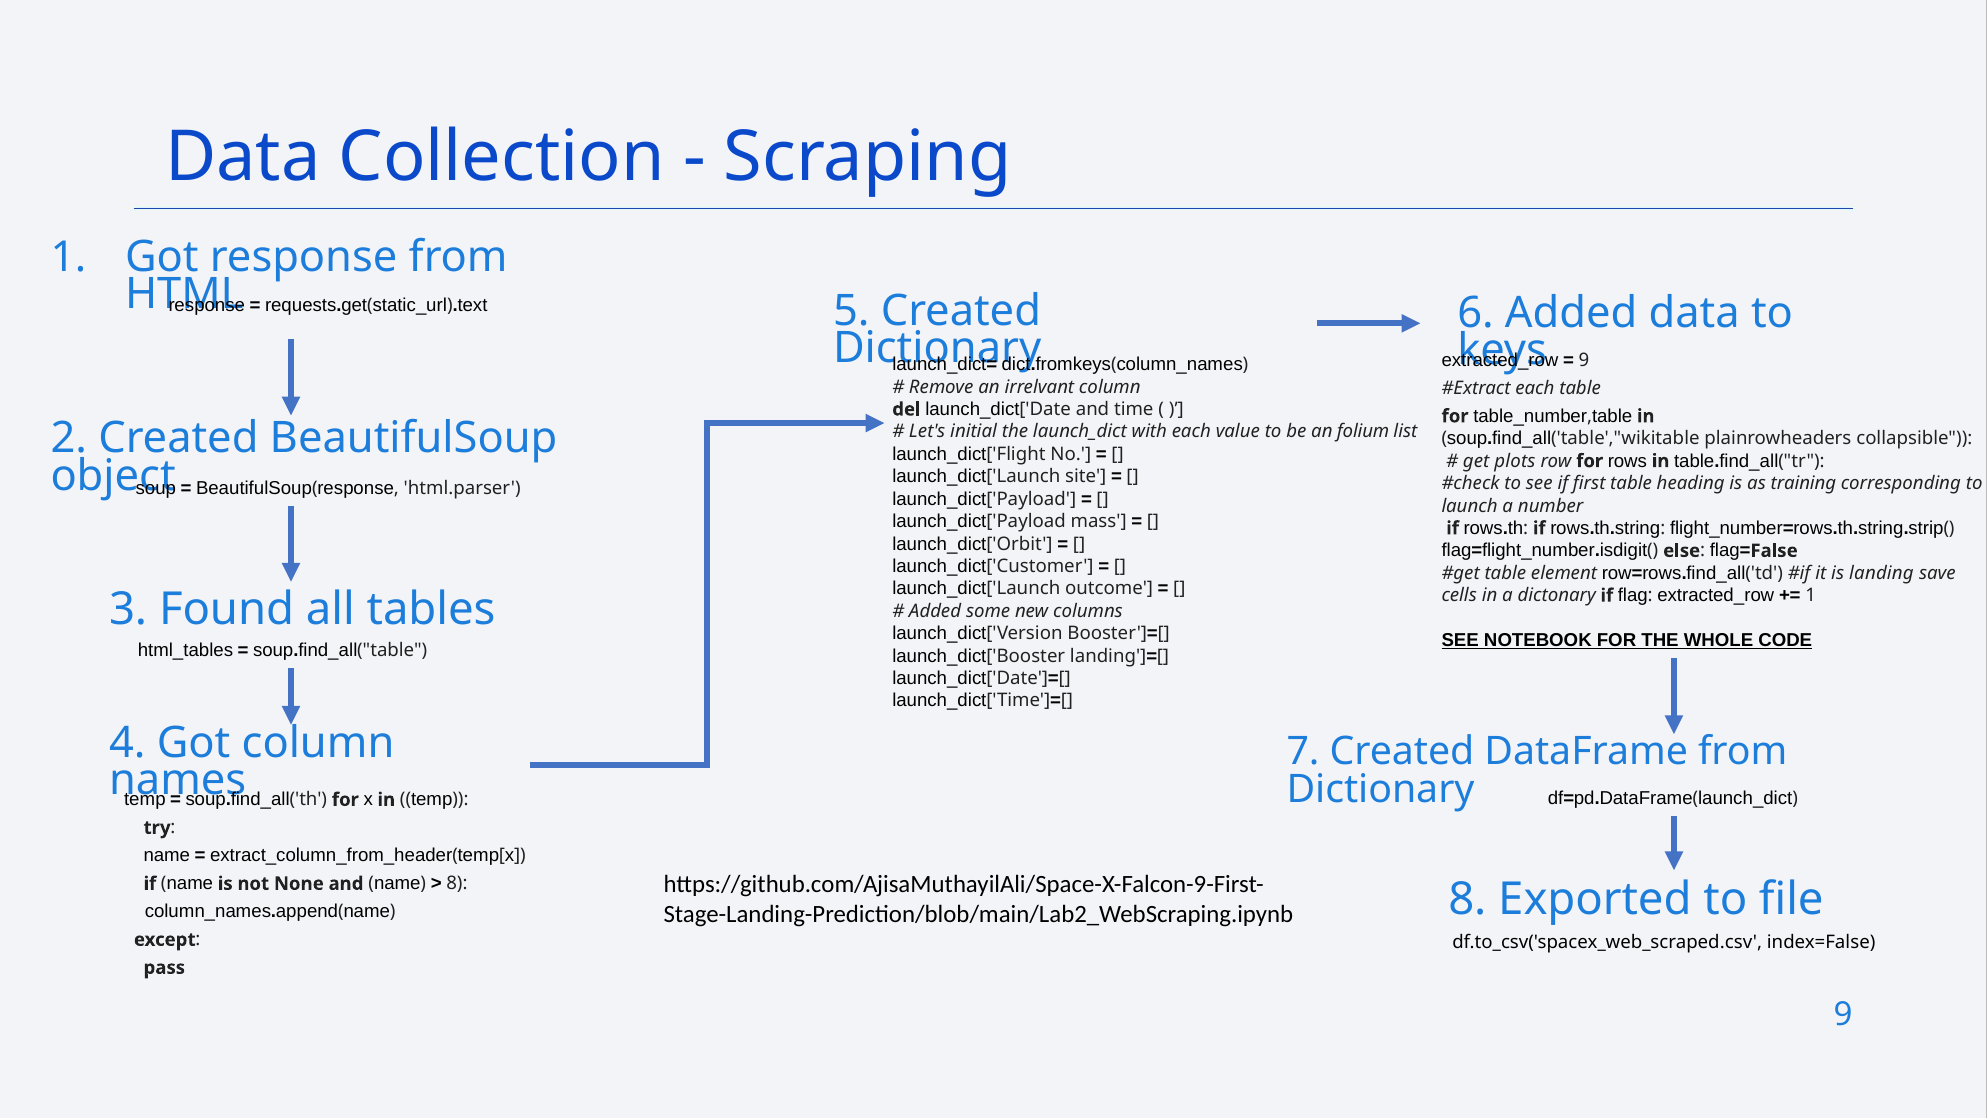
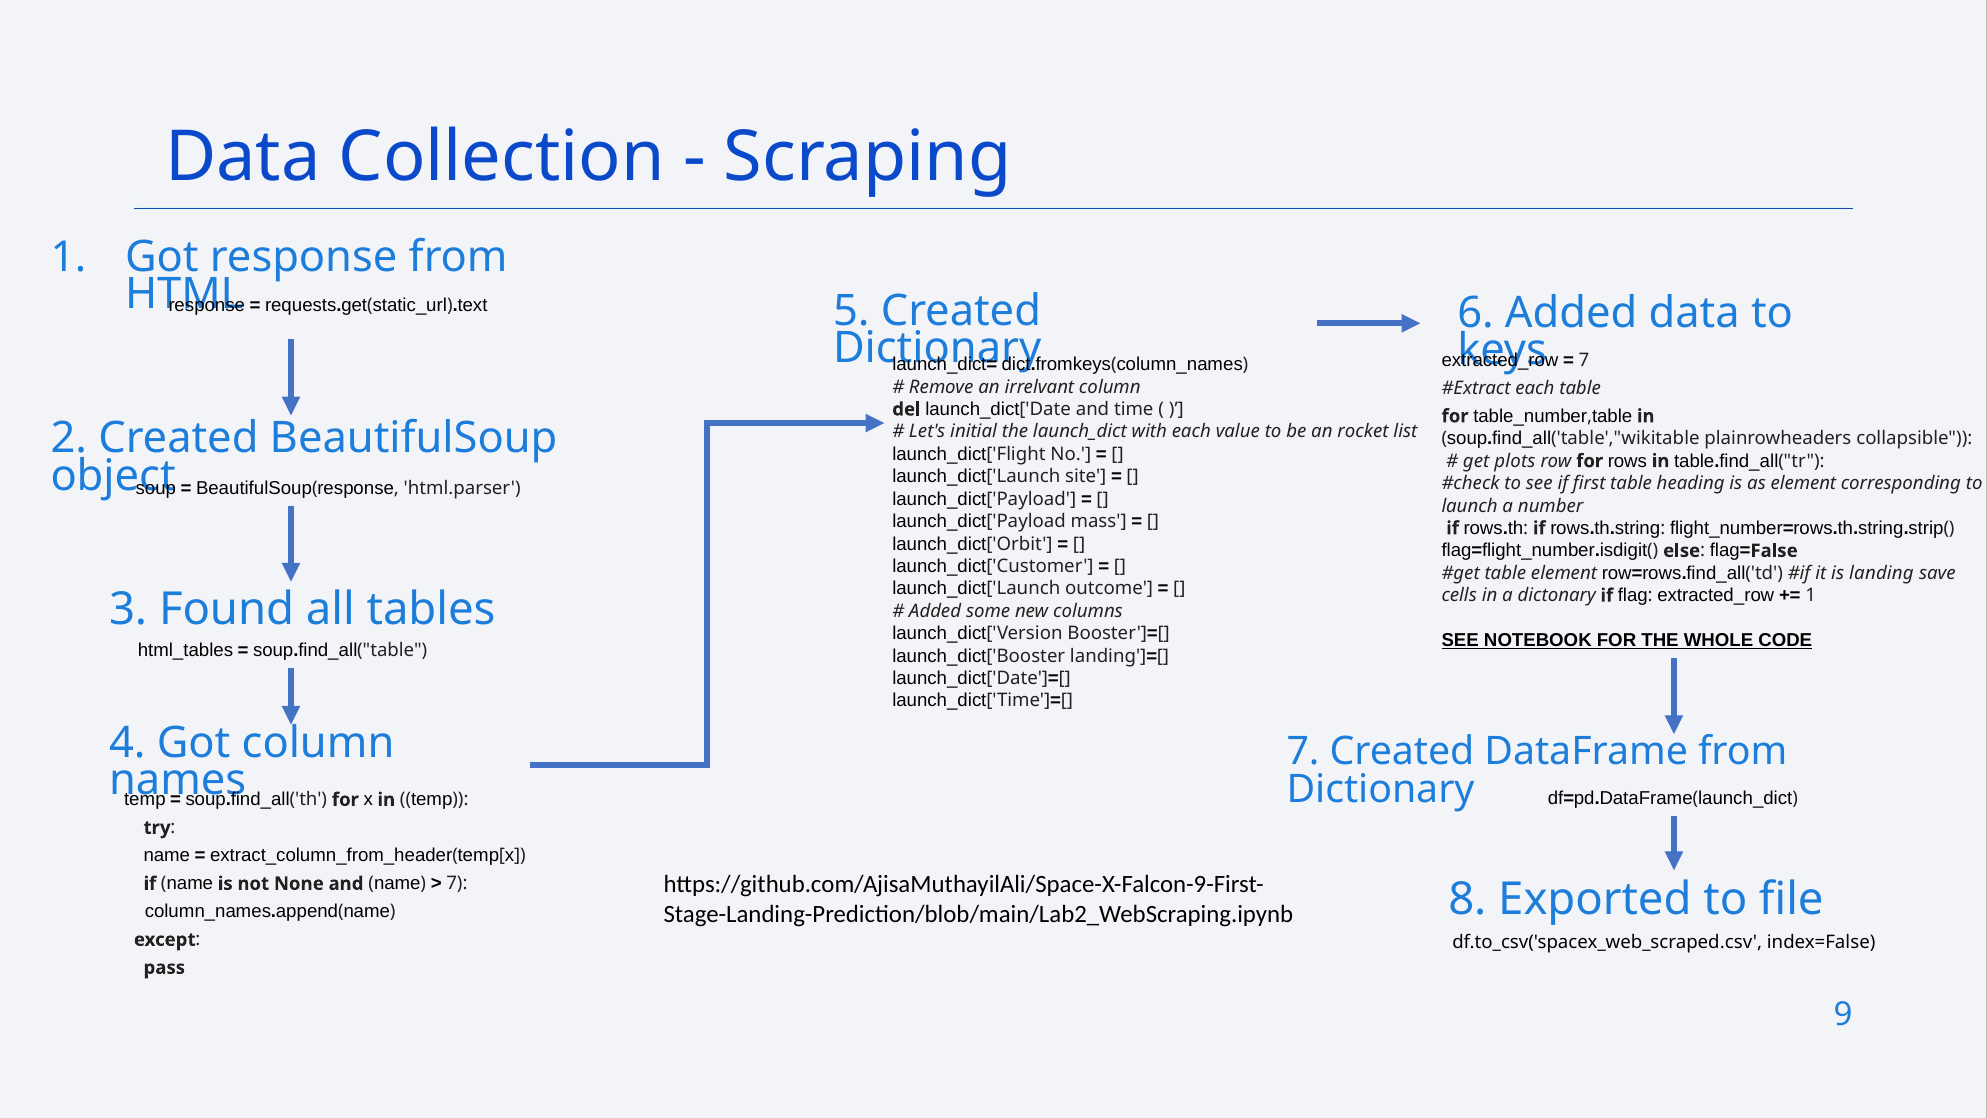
9 at (1584, 360): 9 -> 7
folium: folium -> rocket
as training: training -> element
8 at (457, 883): 8 -> 7
